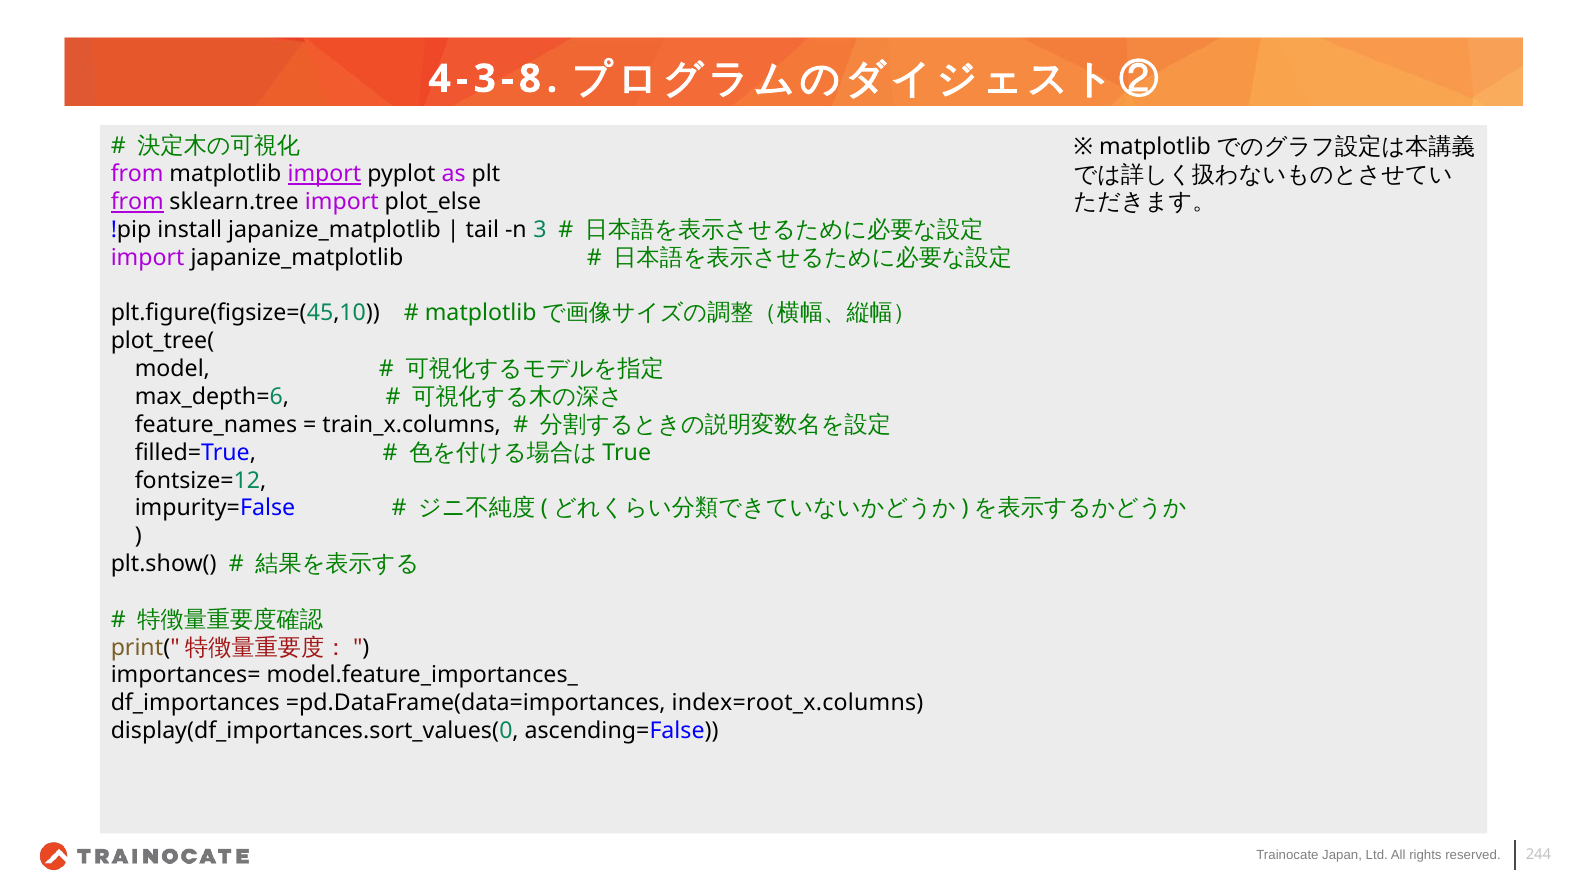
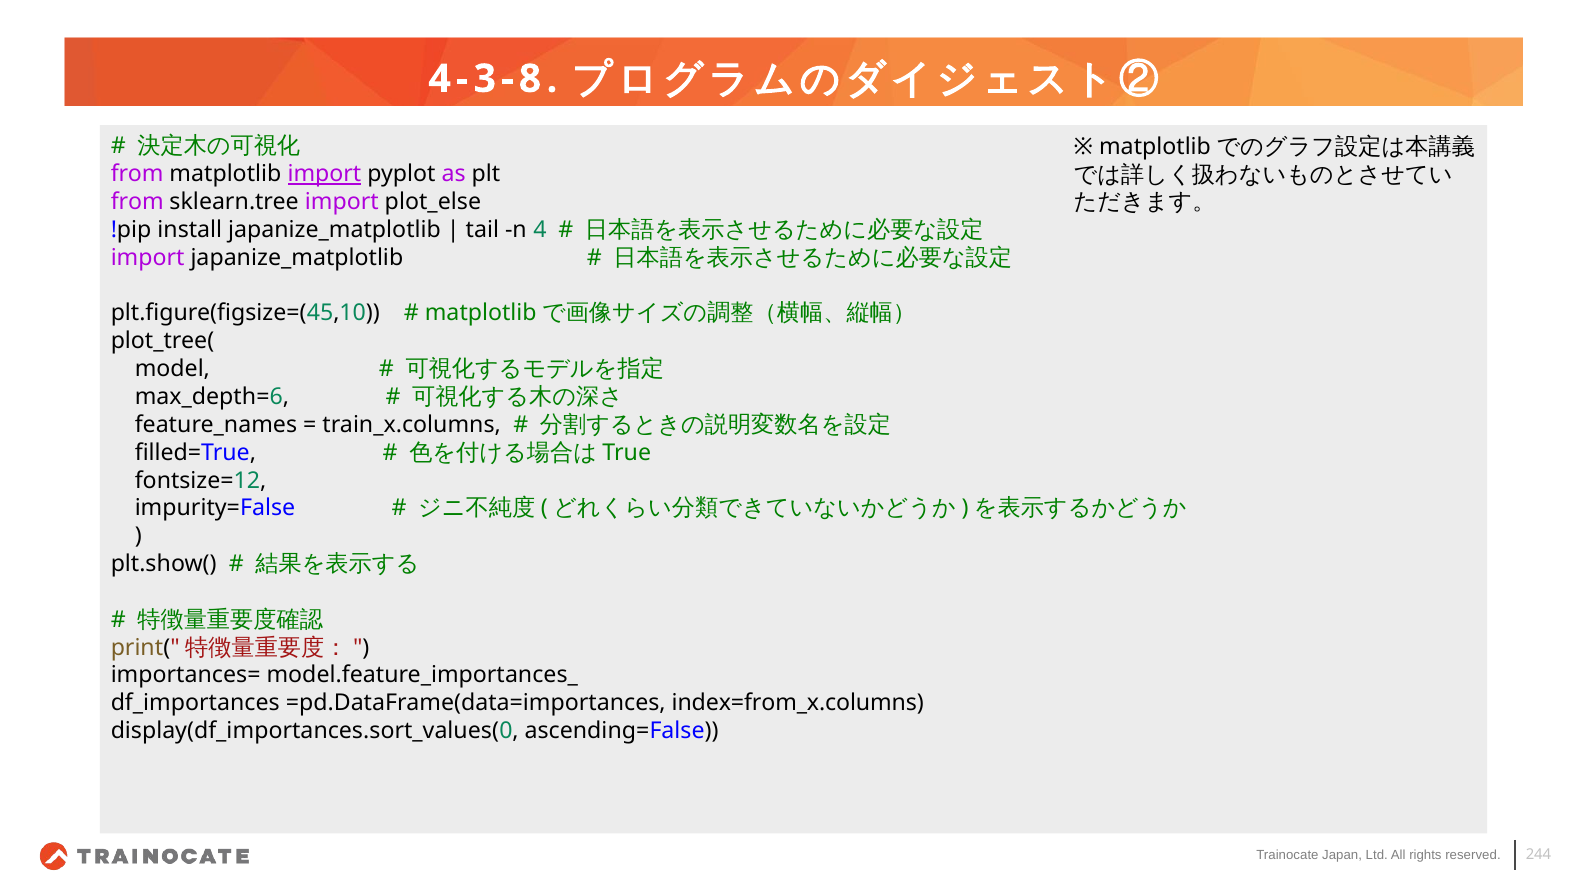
from at (137, 202) underline: present -> none
3: 3 -> 4
index=root_x.columns: index=root_x.columns -> index=from_x.columns
